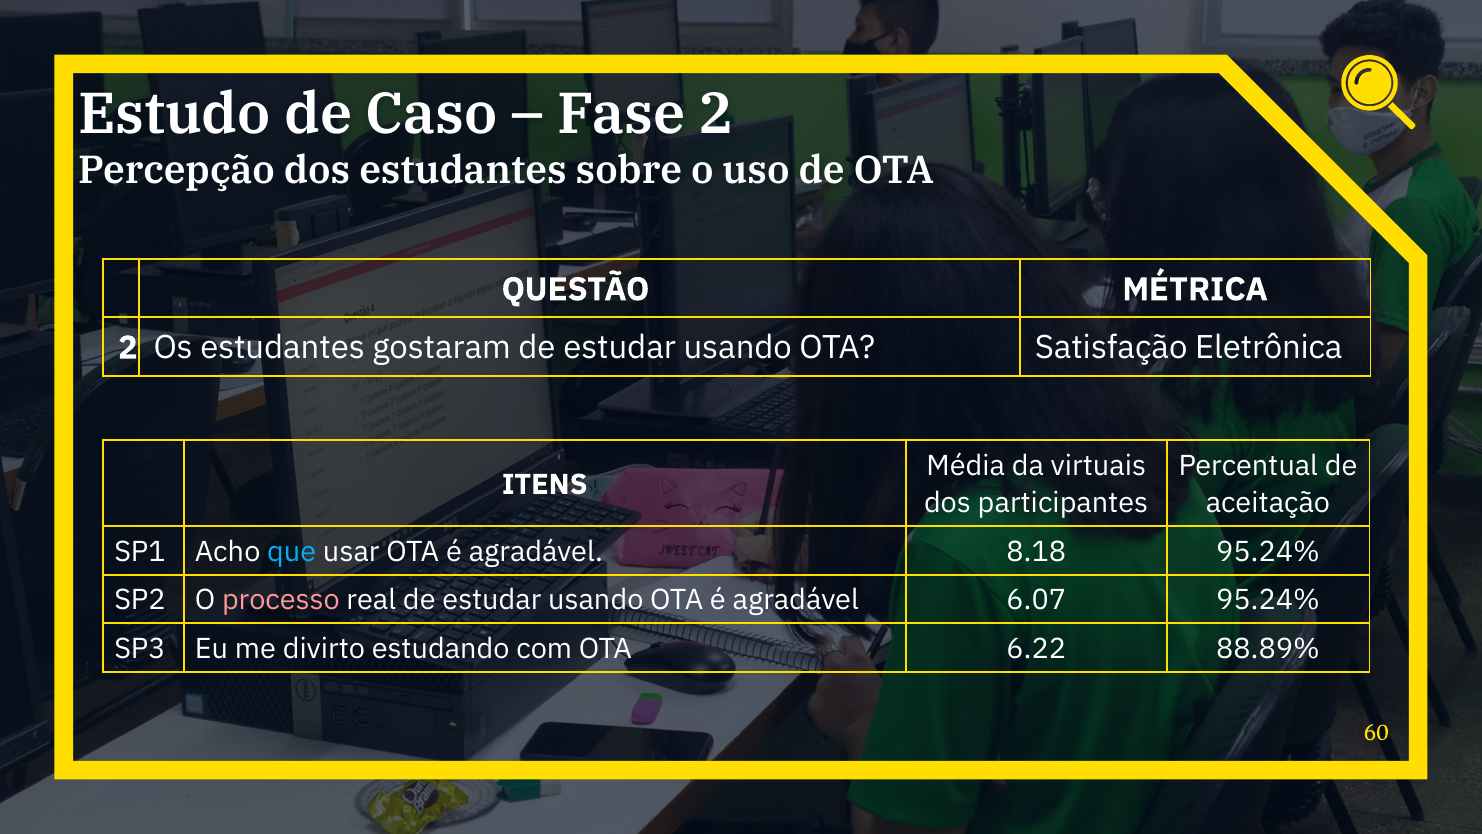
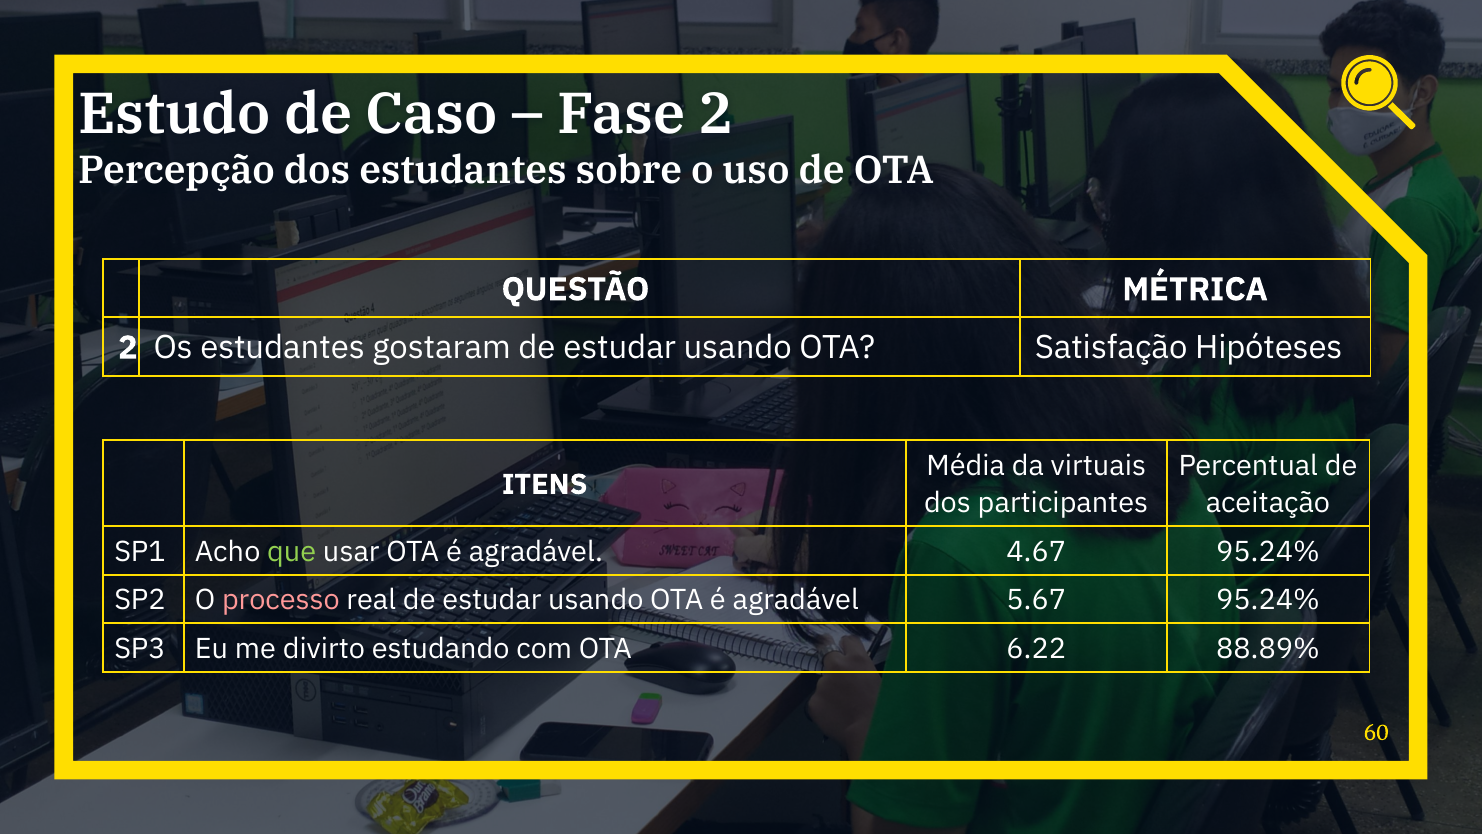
Eletrônica: Eletrônica -> Hipóteses
que colour: light blue -> light green
8.18: 8.18 -> 4.67
6.07: 6.07 -> 5.67
